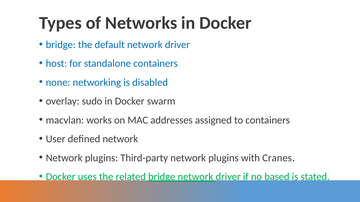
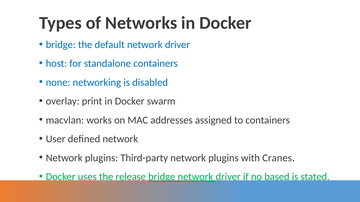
sudo: sudo -> print
related: related -> release
